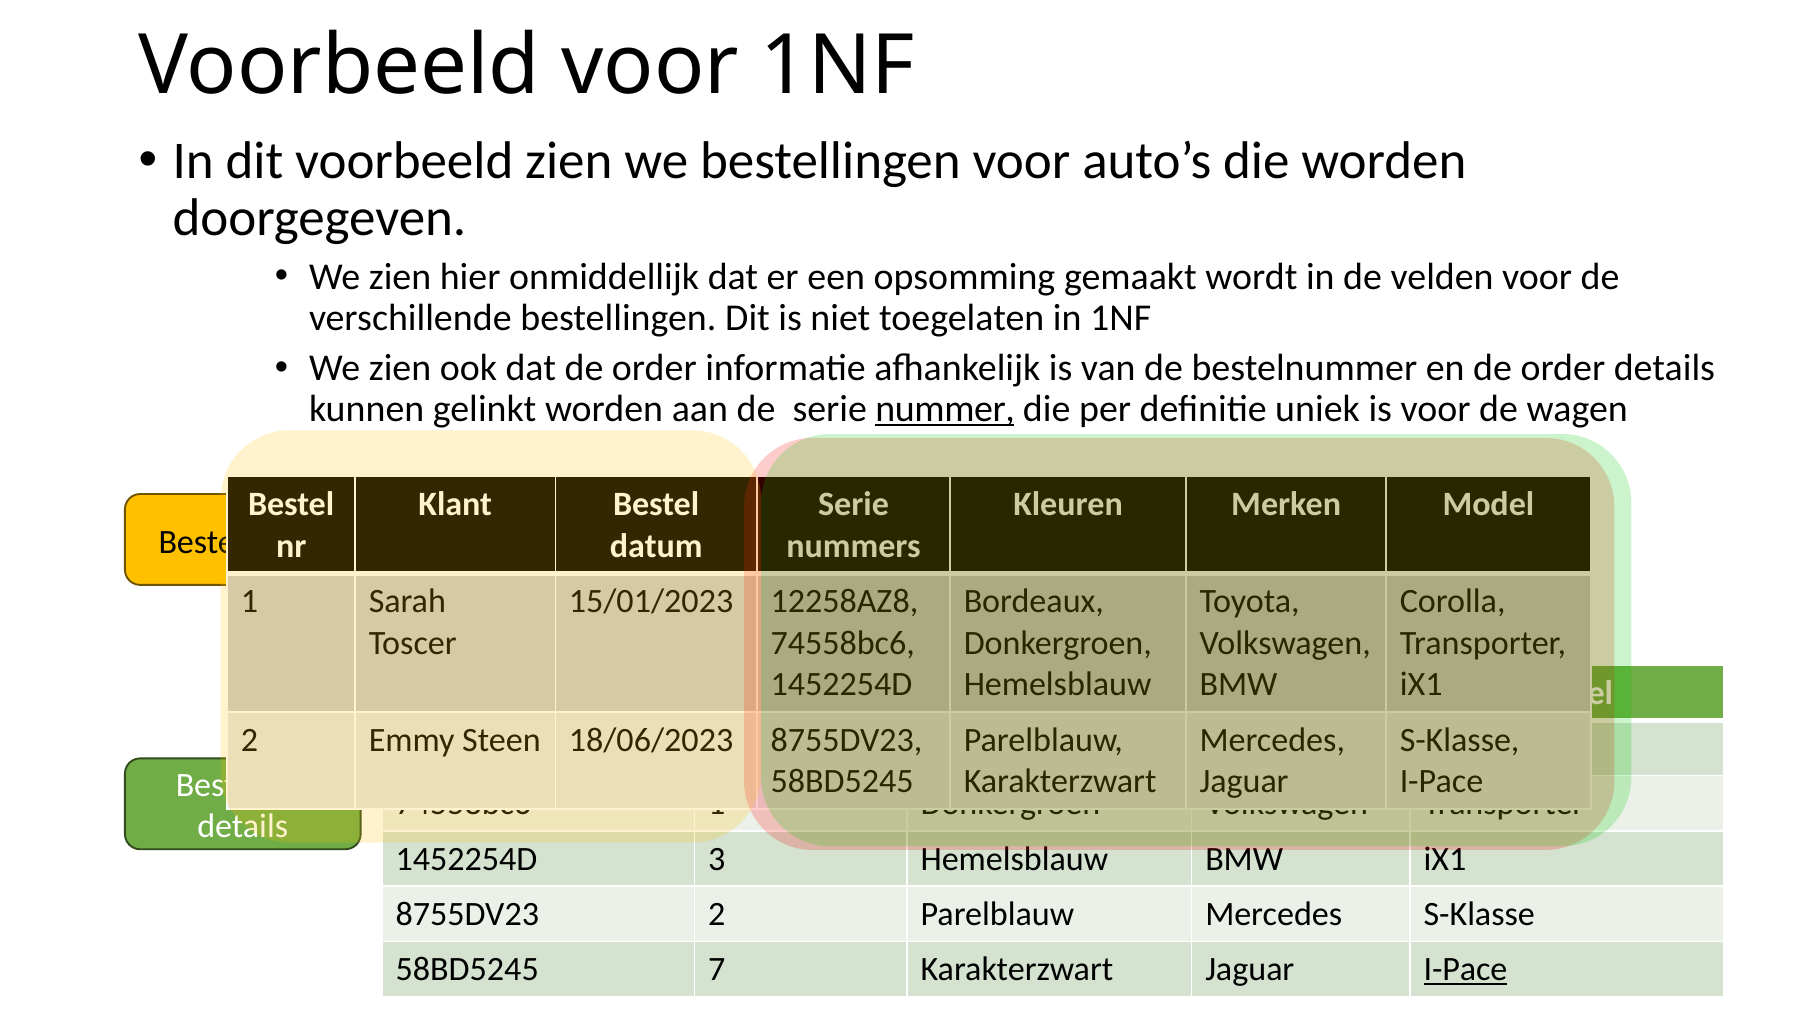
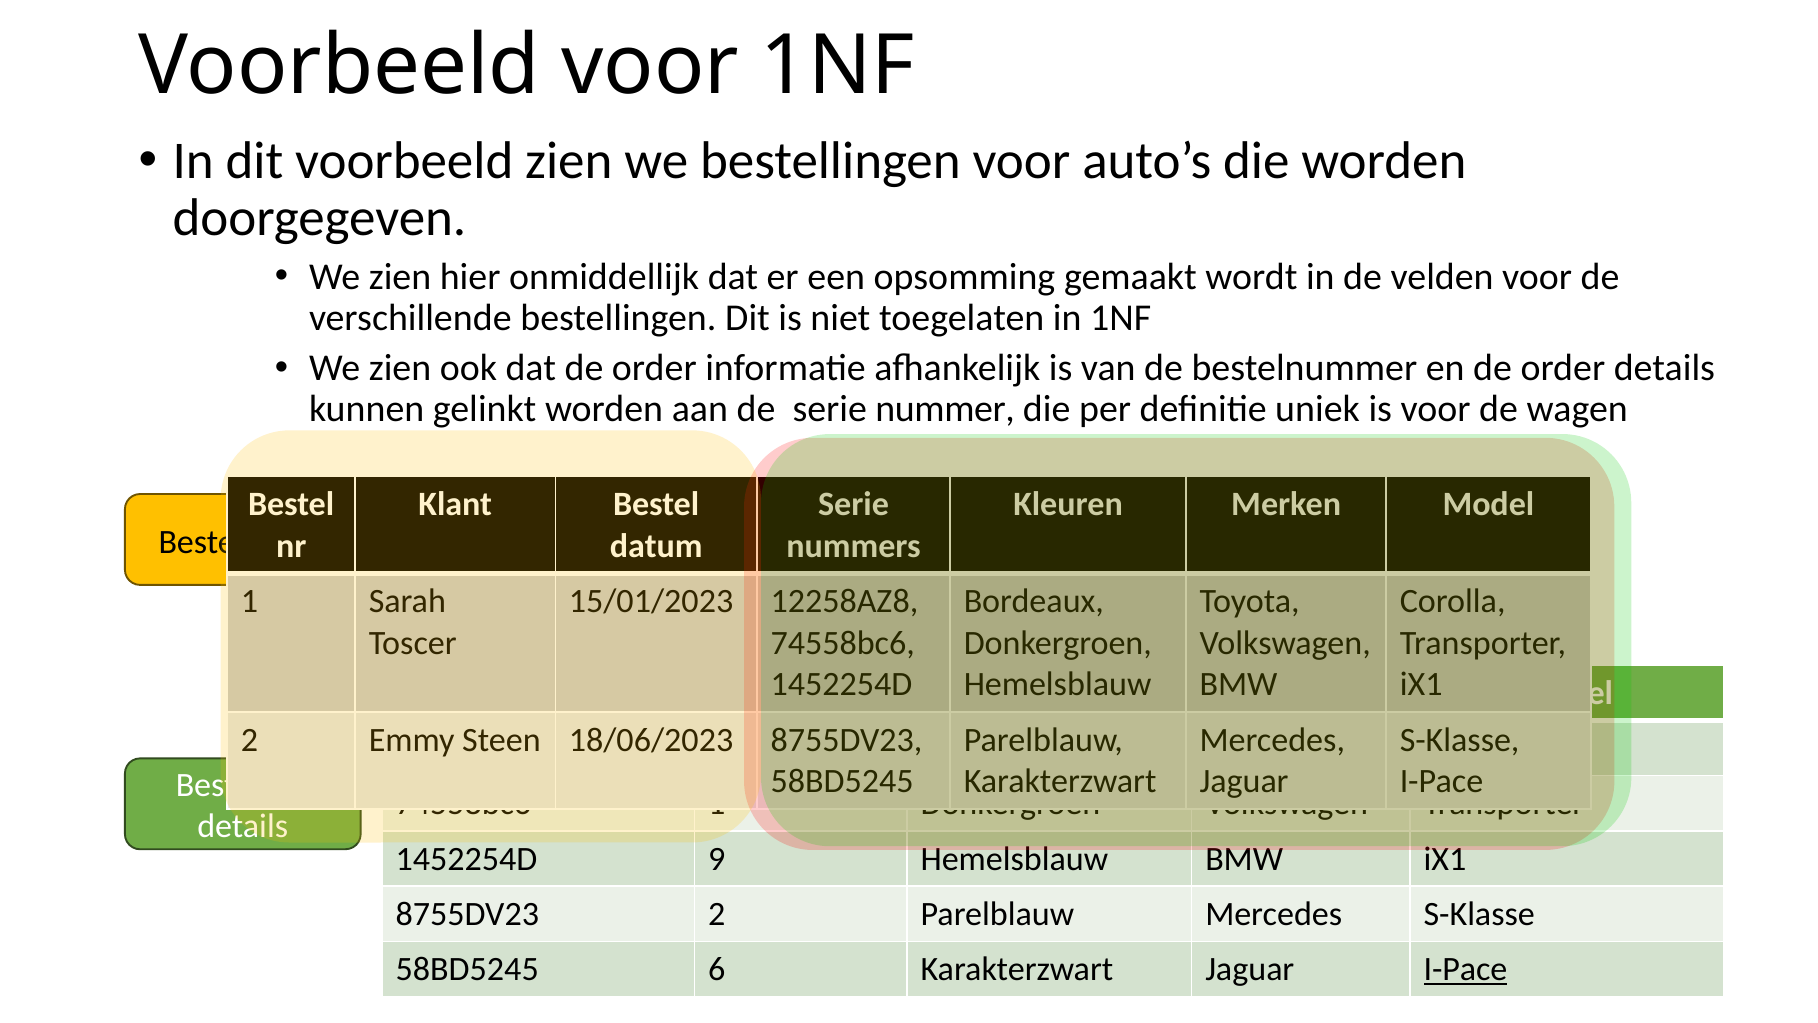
nummer at (945, 409) underline: present -> none
3: 3 -> 9
7: 7 -> 6
